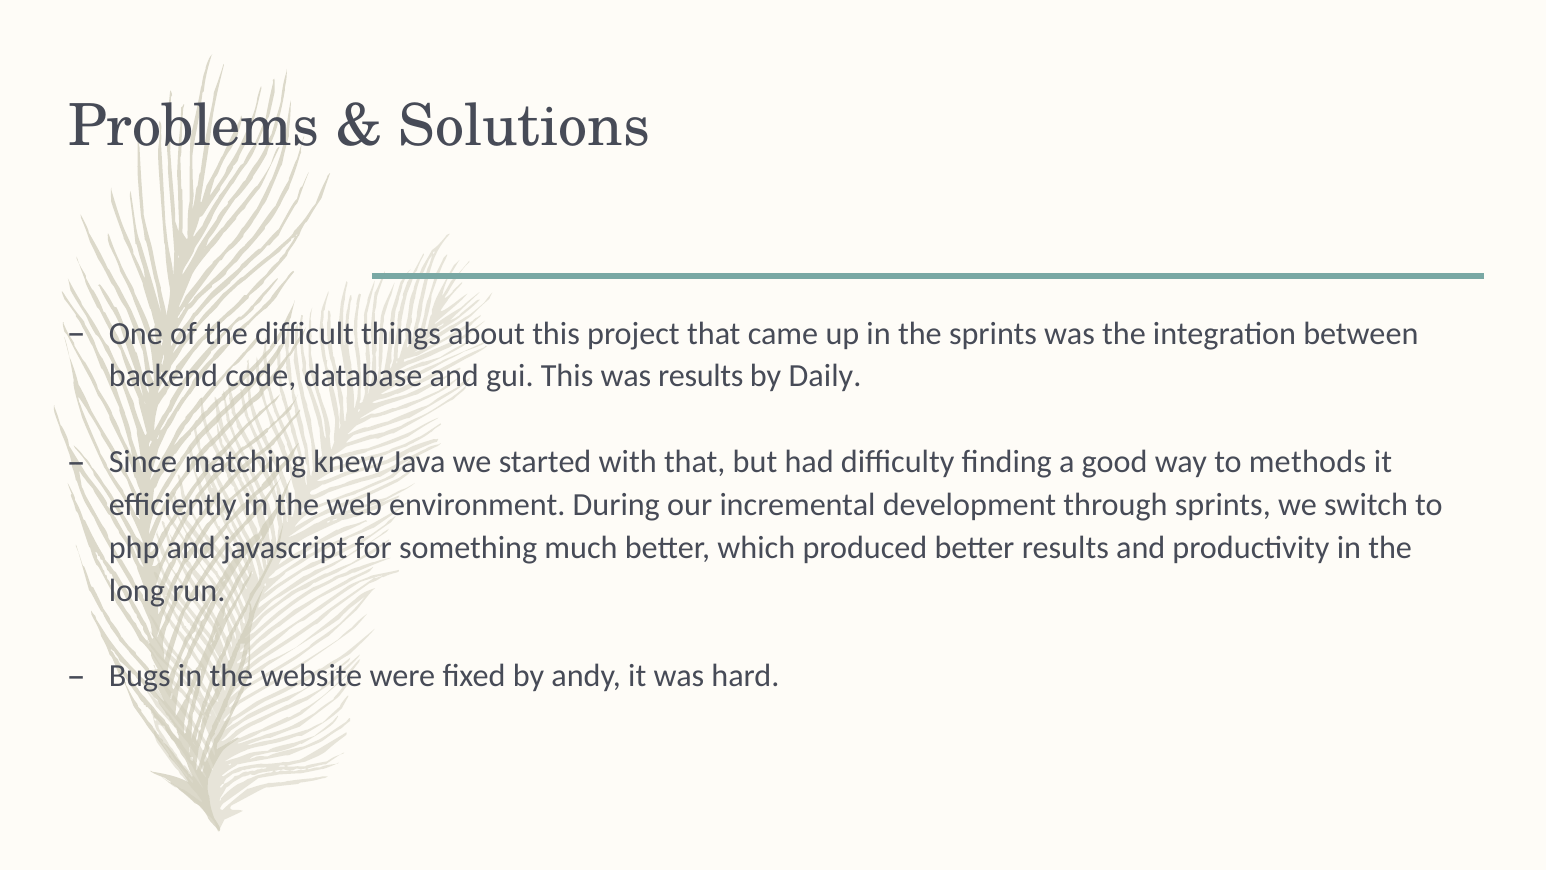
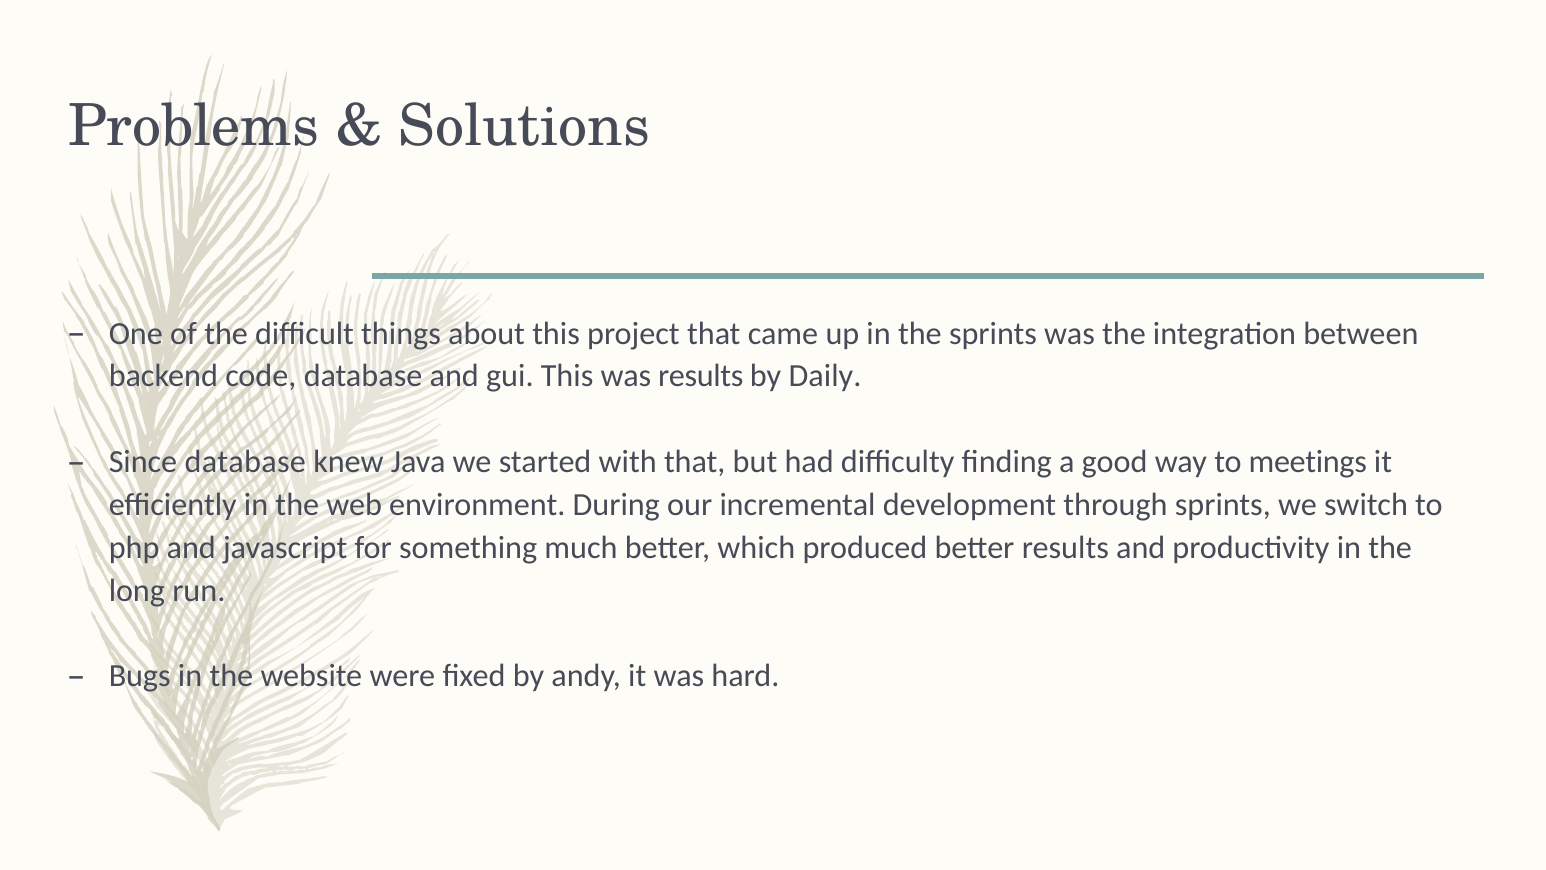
Since matching: matching -> database
methods: methods -> meetings
